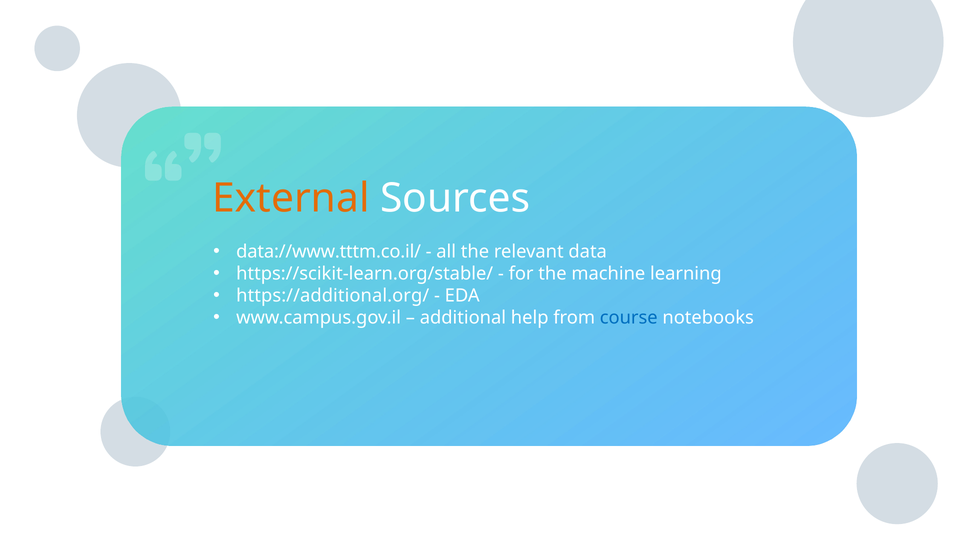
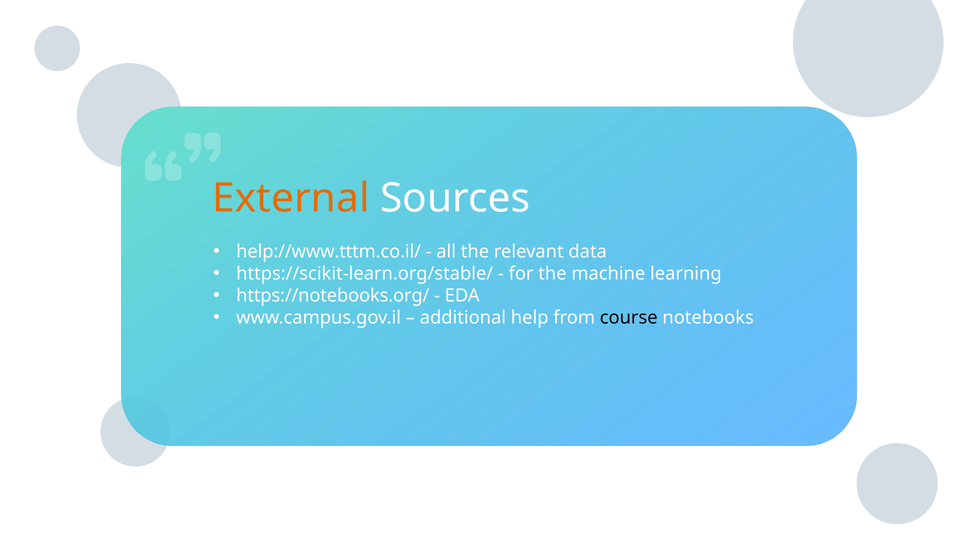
data://www.tttm.co.il/: data://www.tttm.co.il/ -> help://www.tttm.co.il/
https://additional.org/: https://additional.org/ -> https://notebooks.org/
course colour: blue -> black
